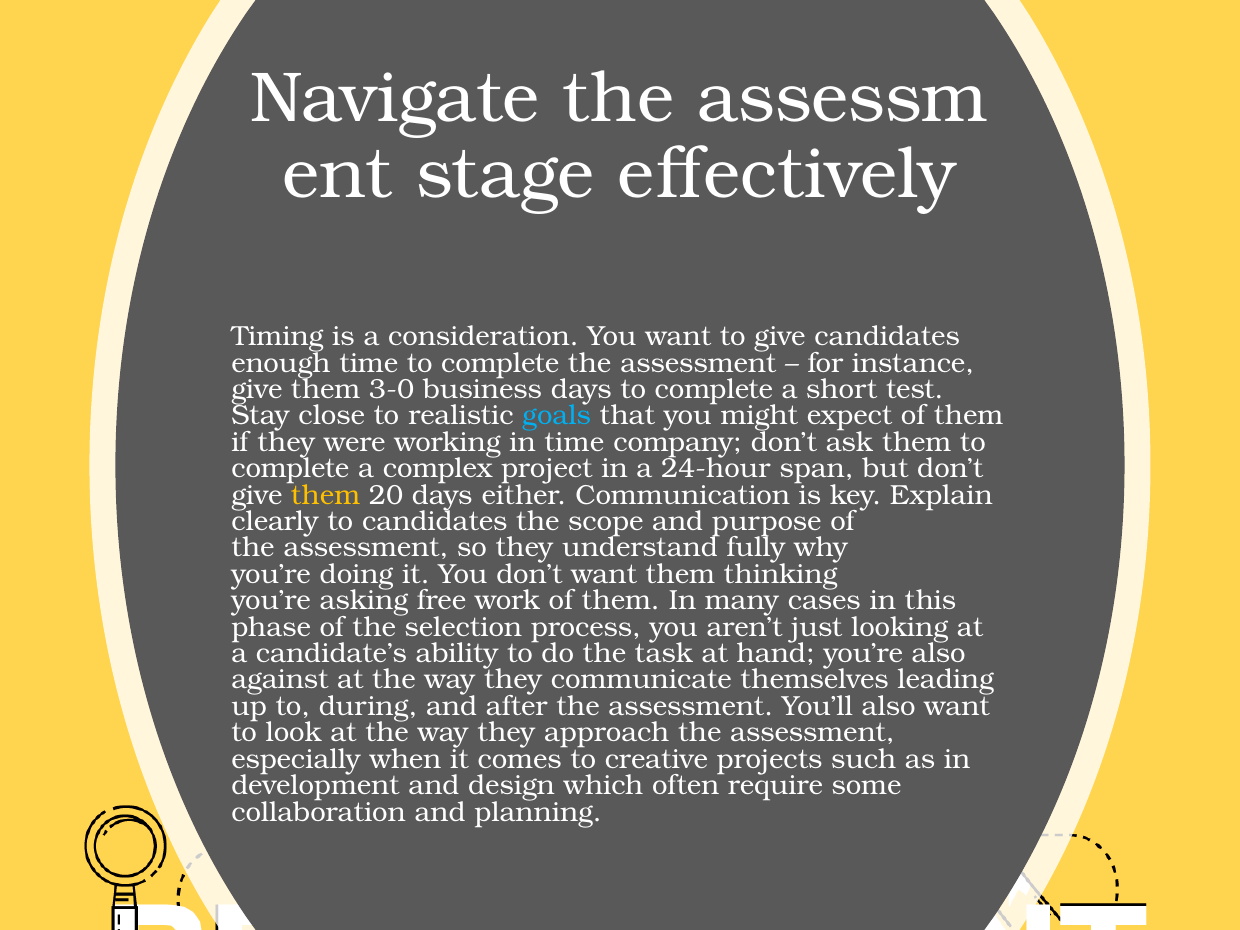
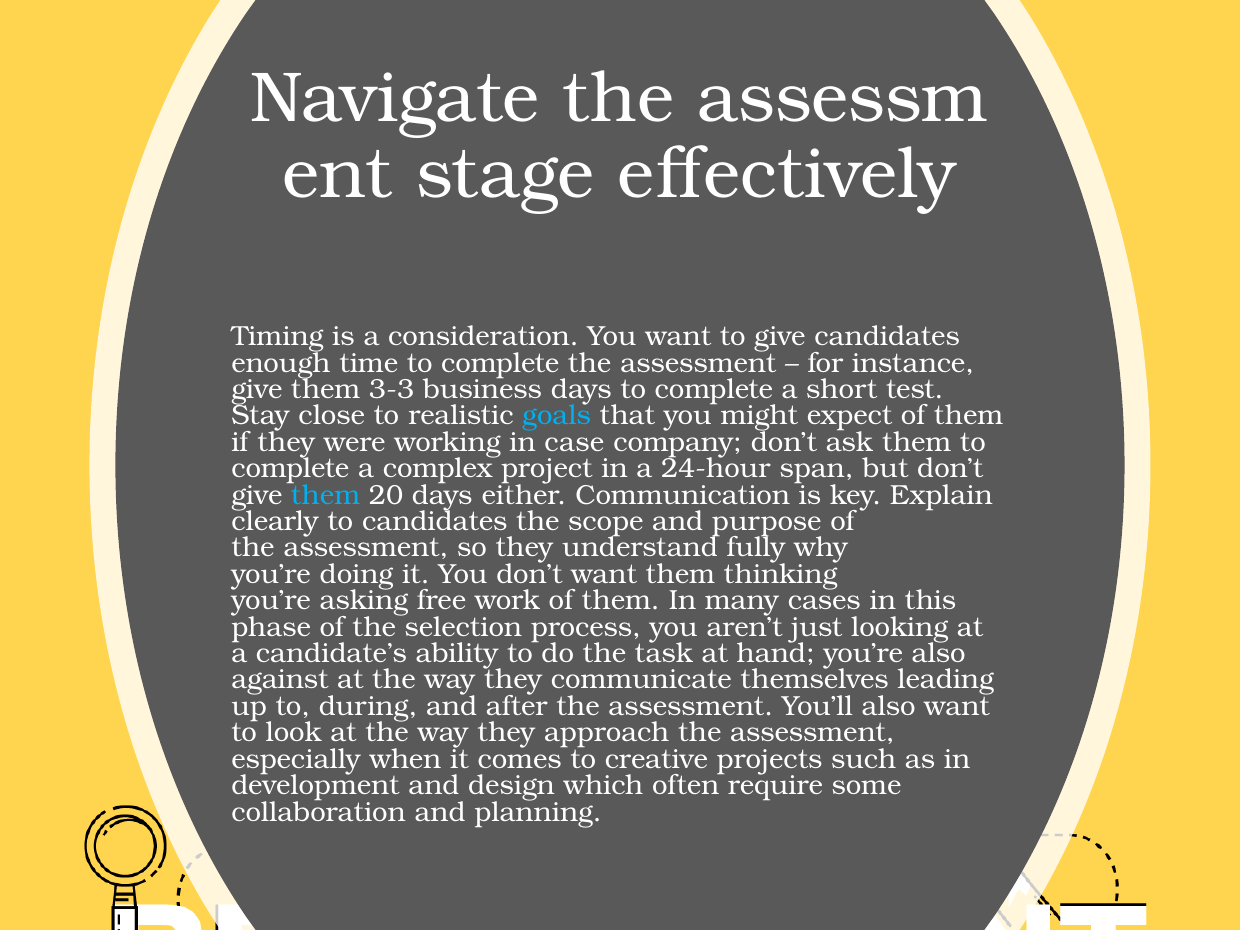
3-0: 3-0 -> 3-3
in time: time -> case
them at (326, 495) colour: yellow -> light blue
